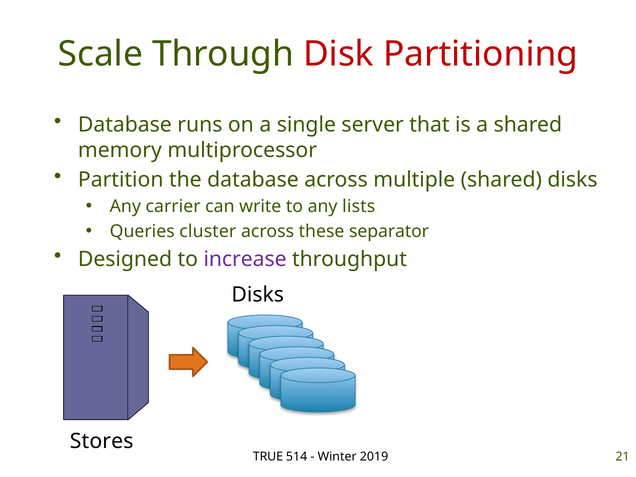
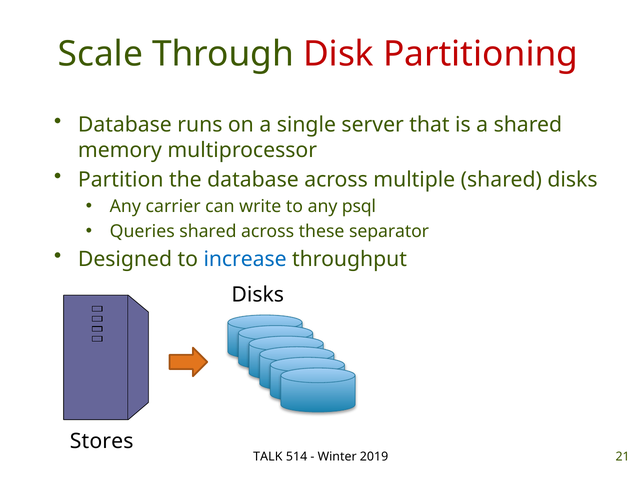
lists: lists -> psql
Queries cluster: cluster -> shared
increase colour: purple -> blue
TRUE: TRUE -> TALK
